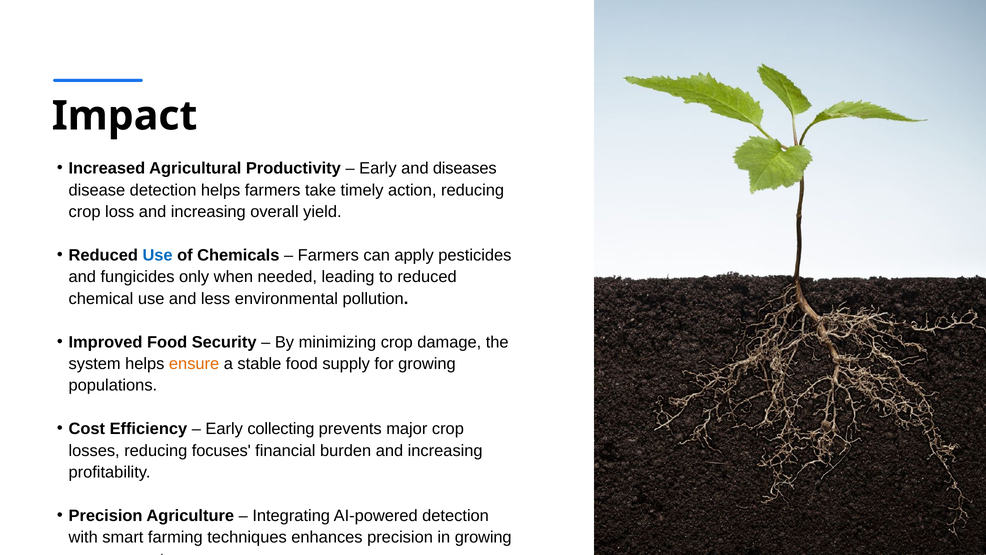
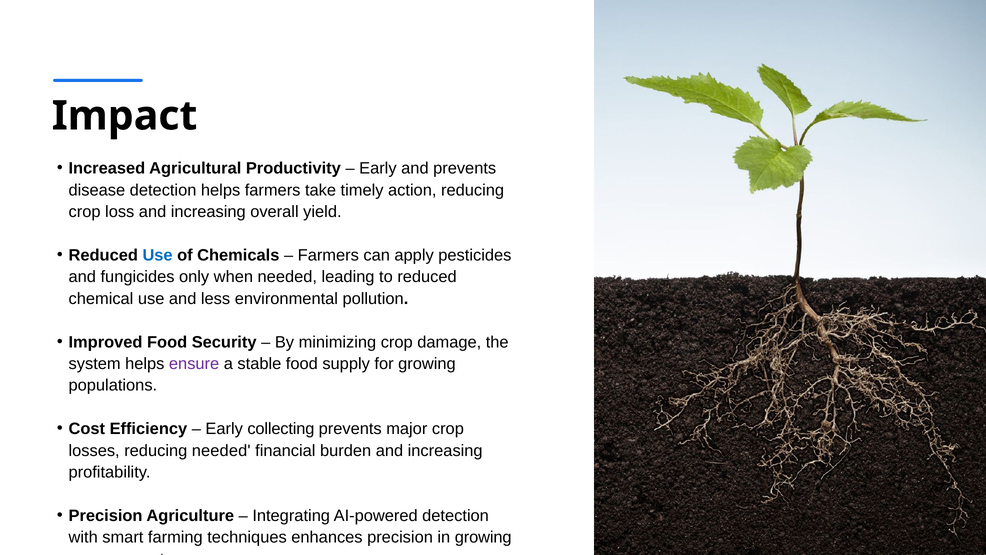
and diseases: diseases -> prevents
ensure colour: orange -> purple
reducing focuses: focuses -> needed
